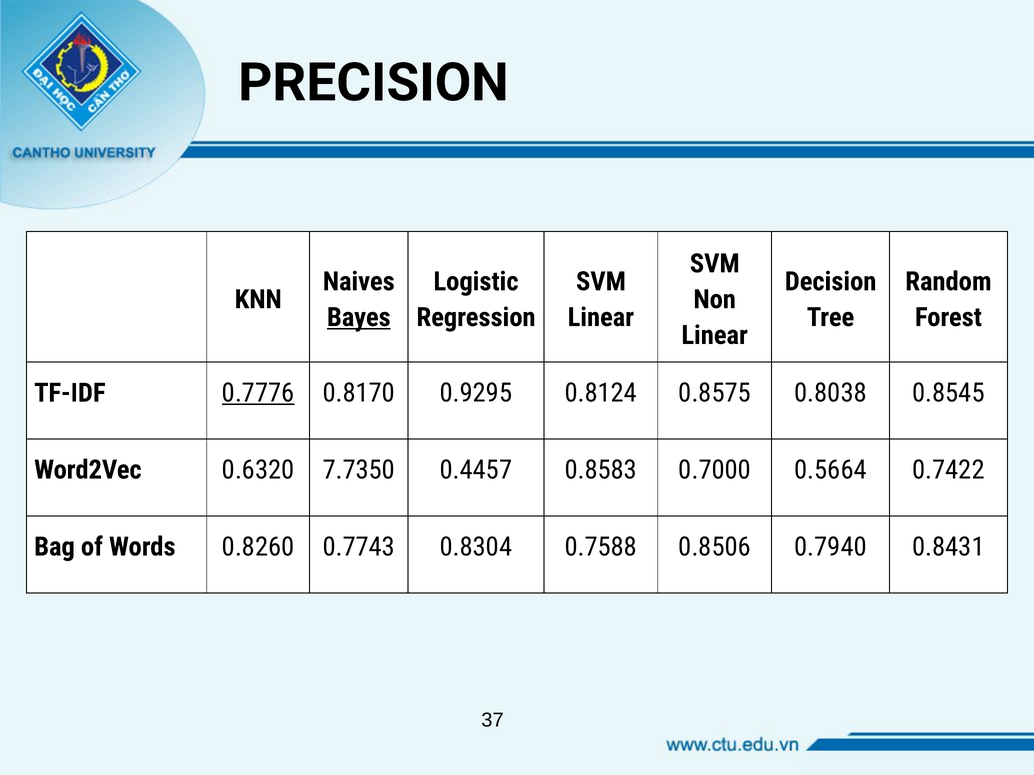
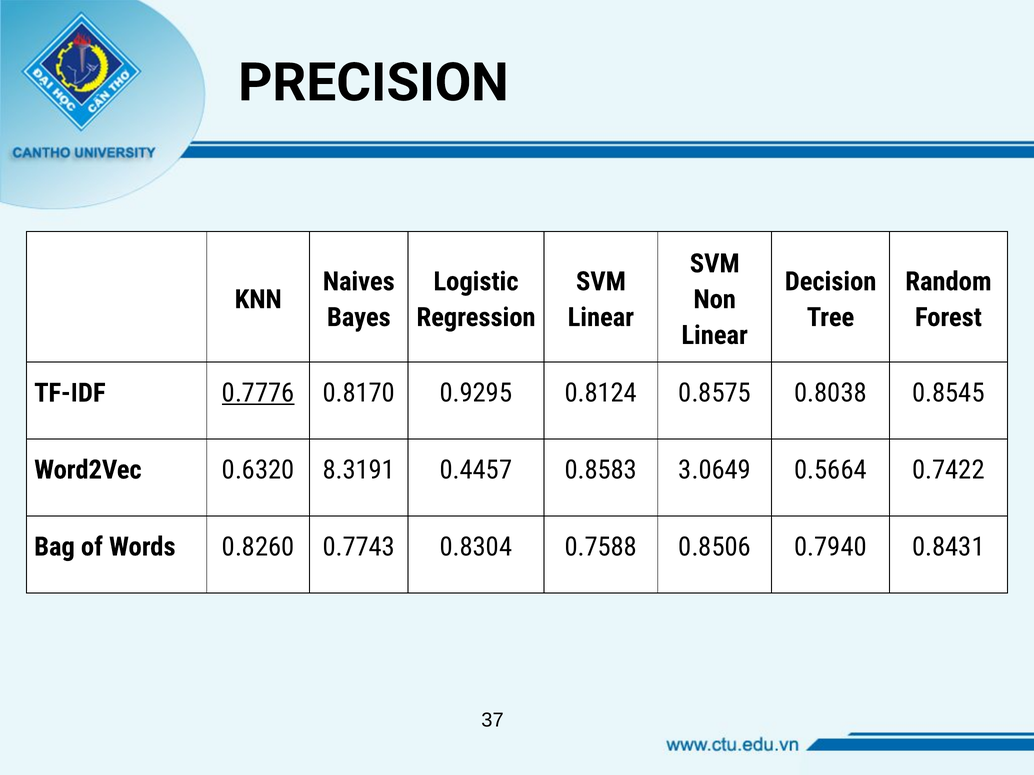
Bayes underline: present -> none
7.7350: 7.7350 -> 8.3191
0.7000: 0.7000 -> 3.0649
